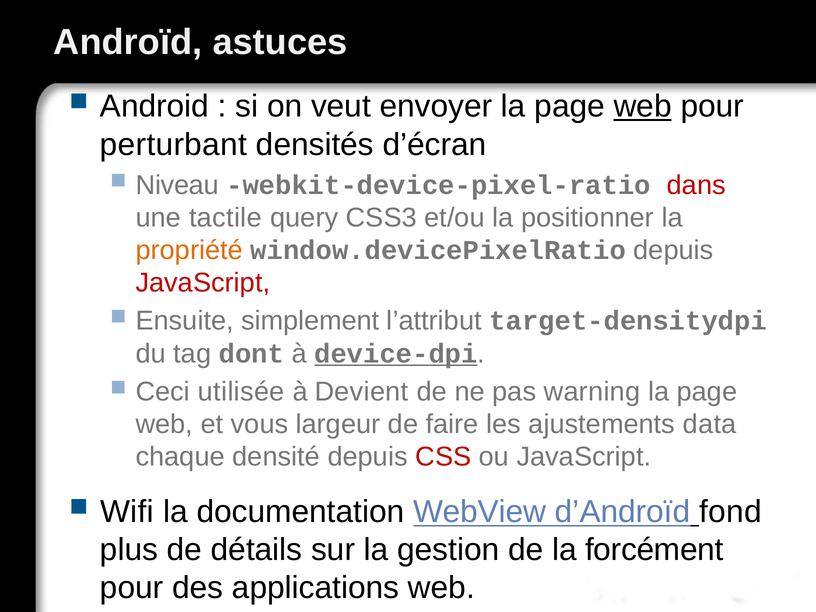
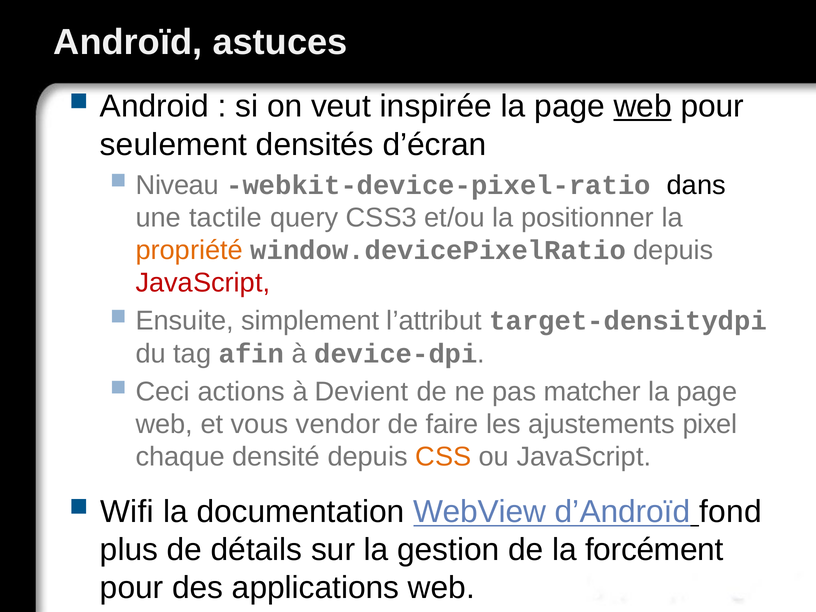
envoyer: envoyer -> inspirée
perturbant: perturbant -> seulement
dans colour: red -> black
dont: dont -> afin
device-dpi underline: present -> none
utilisée: utilisée -> actions
warning: warning -> matcher
largeur: largeur -> vendor
data: data -> pixel
CSS colour: red -> orange
